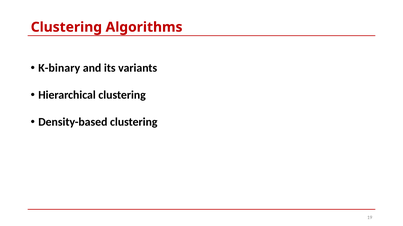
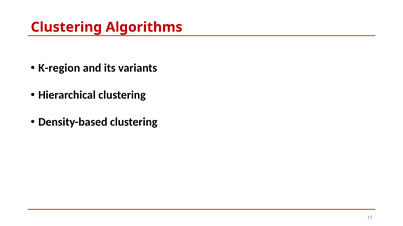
K-binary: K-binary -> K-region
